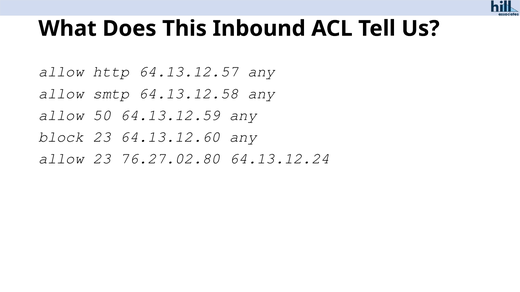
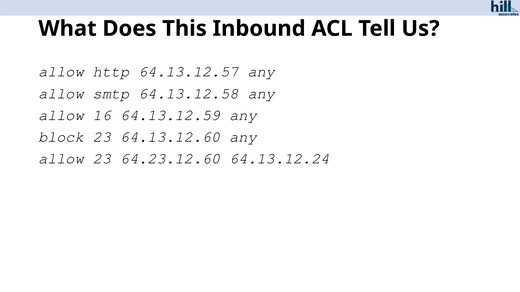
50: 50 -> 16
76.27.02.80: 76.27.02.80 -> 64.23.12.60
